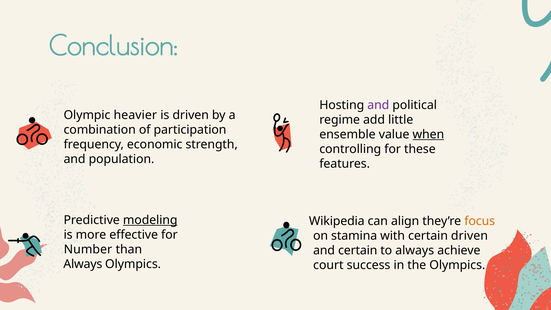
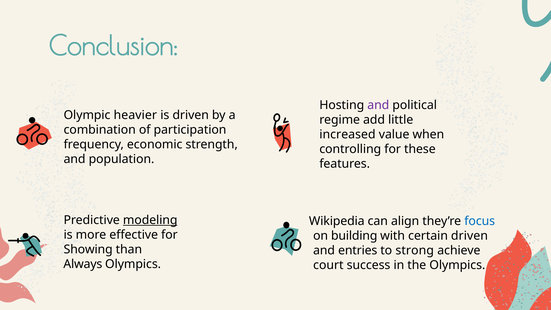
ensemble: ensemble -> increased
when underline: present -> none
focus colour: orange -> blue
stamina: stamina -> building
Number: Number -> Showing
and certain: certain -> entries
to always: always -> strong
